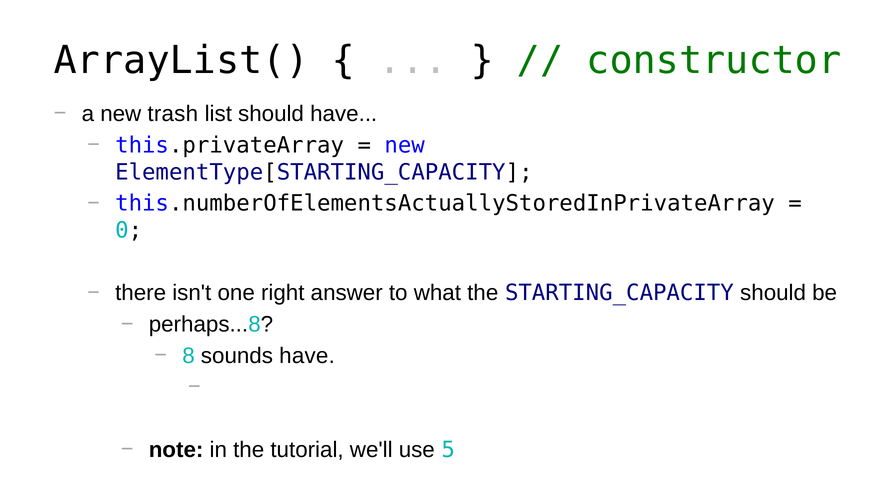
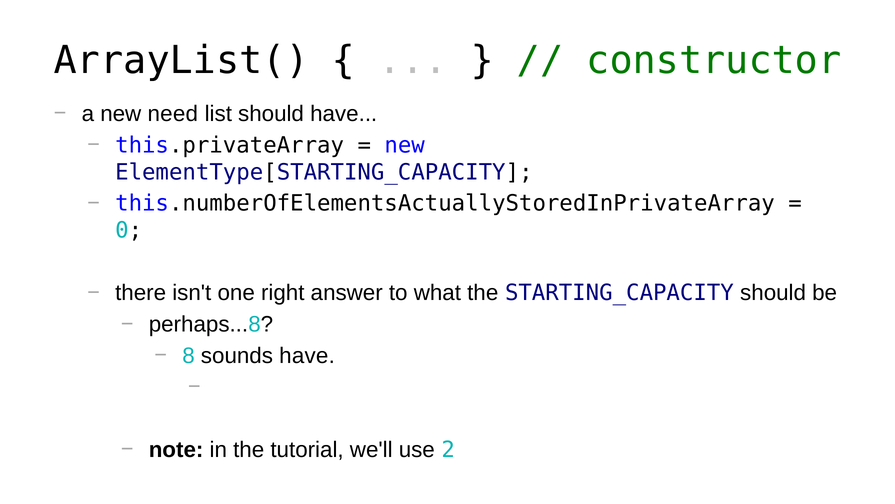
trash: trash -> need
5: 5 -> 2
